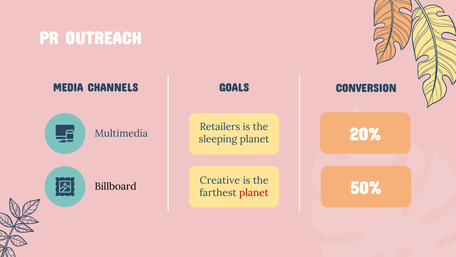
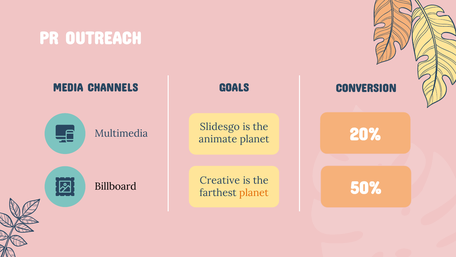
Retailers: Retailers -> Slidesgo
sleeping: sleeping -> animate
planet at (254, 192) colour: red -> orange
